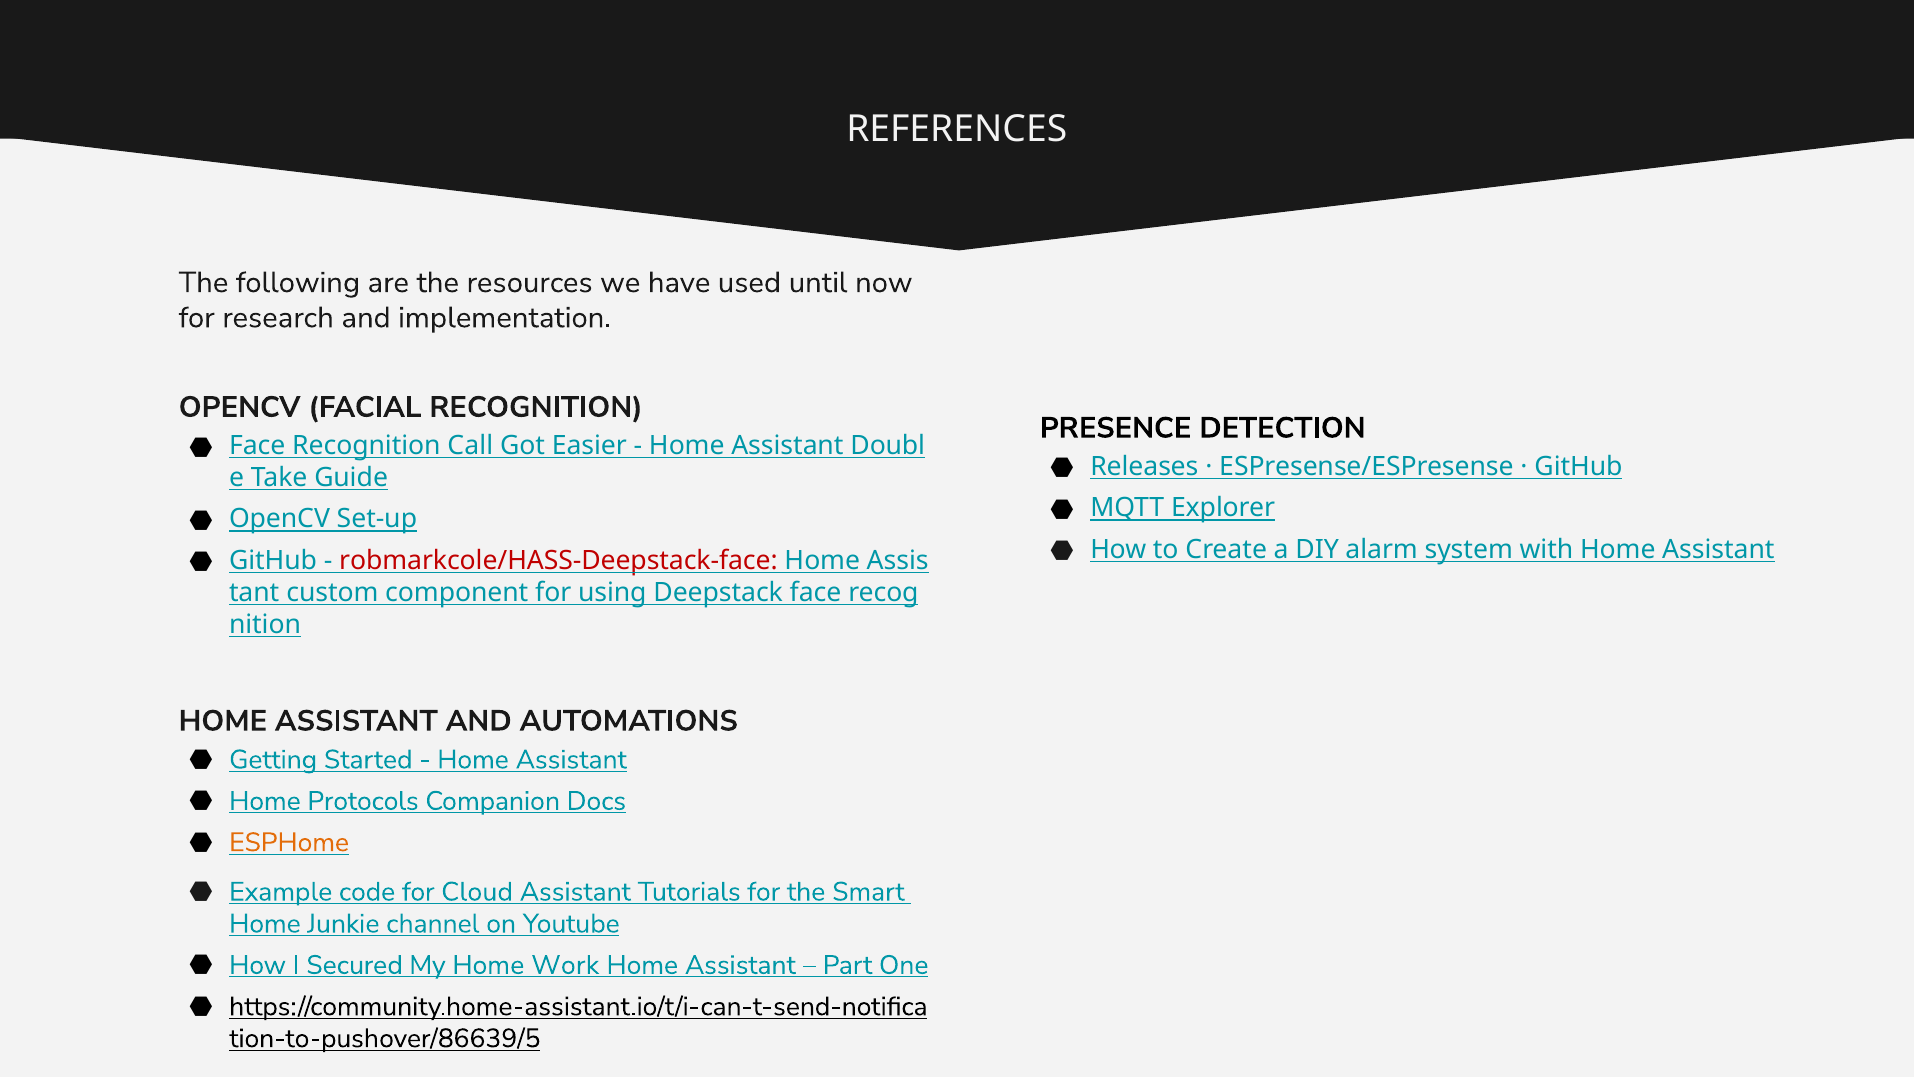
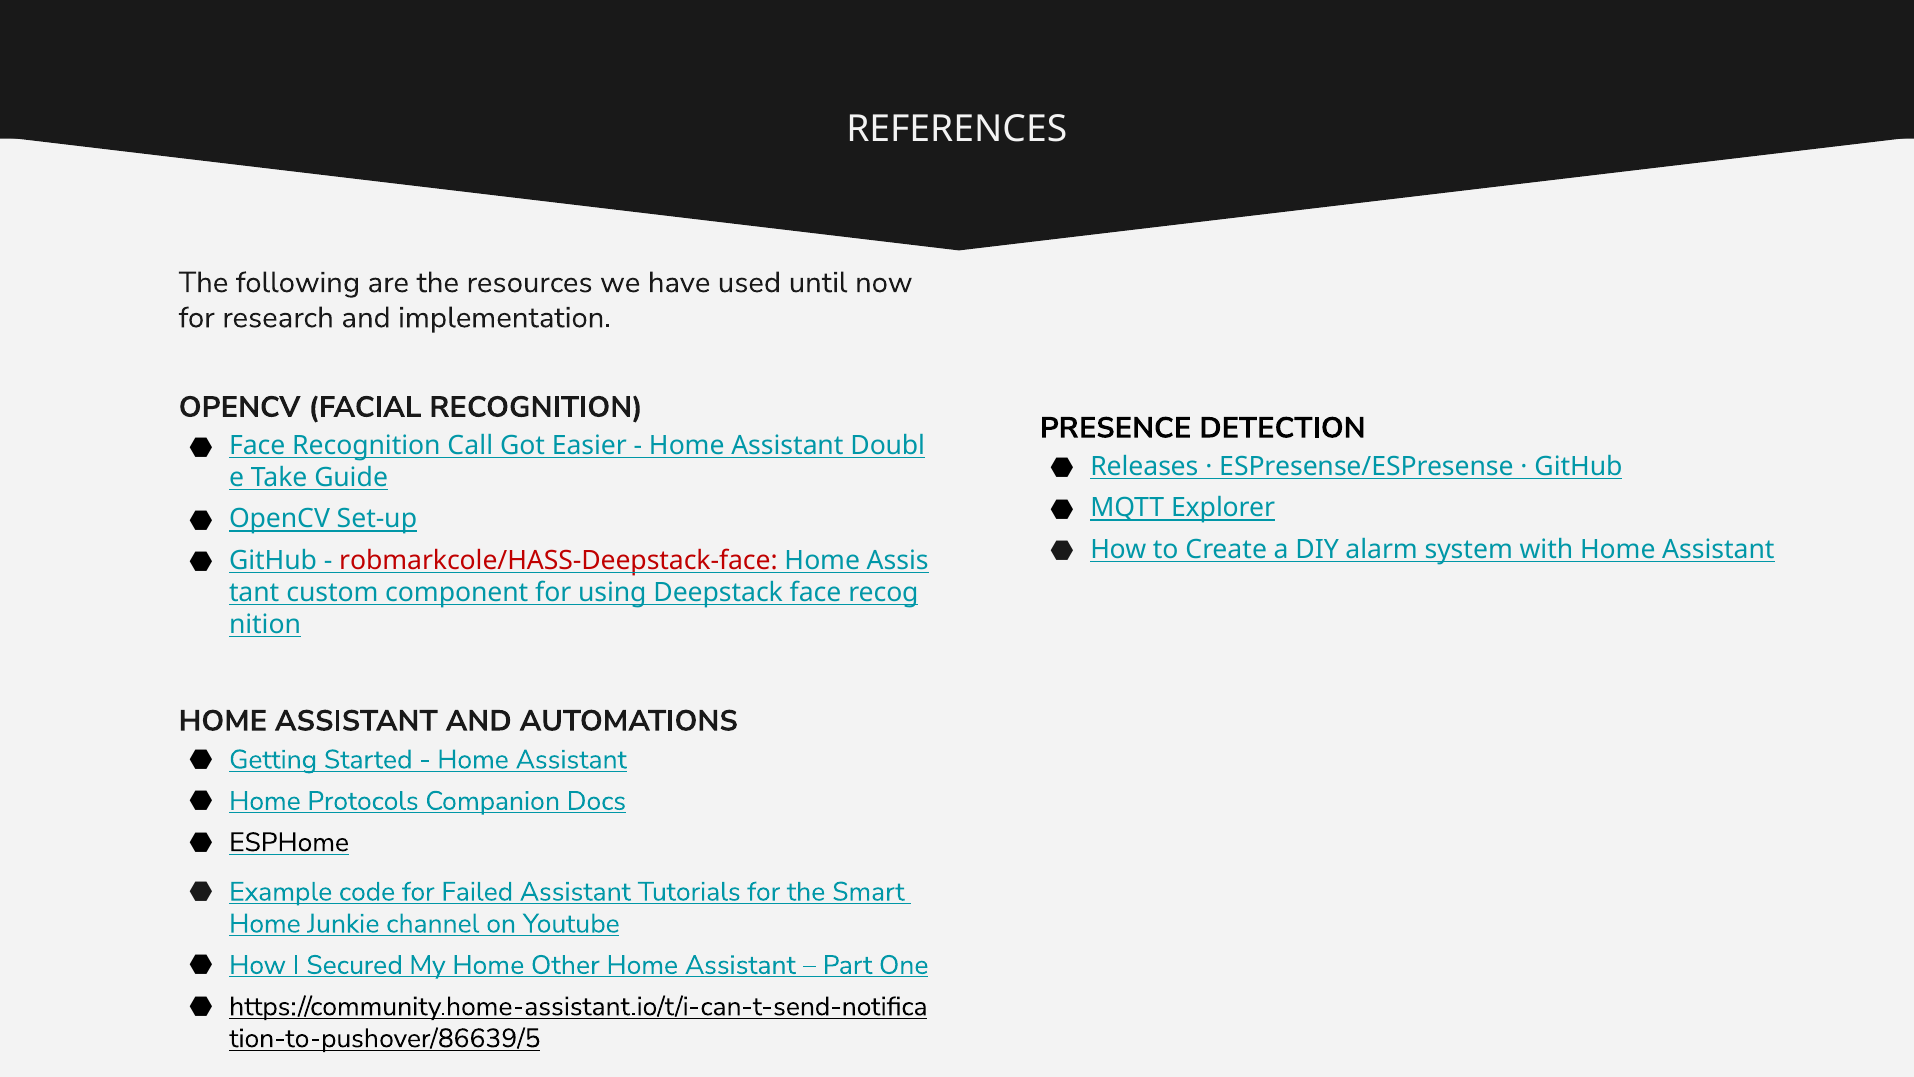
ESPHome colour: orange -> black
Cloud: Cloud -> Failed
Work: Work -> Other
